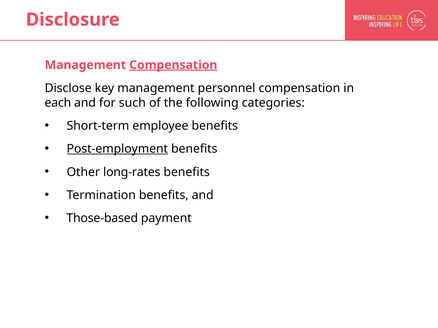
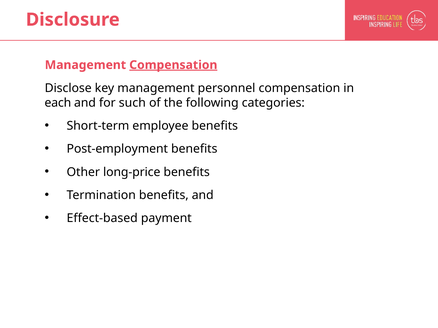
Post-employment underline: present -> none
long-rates: long-rates -> long-price
Those-based: Those-based -> Effect-based
